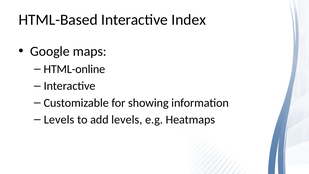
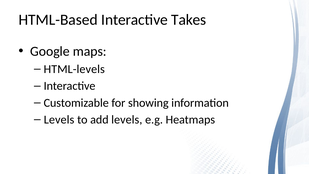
Index: Index -> Takes
HTML-online: HTML-online -> HTML-levels
